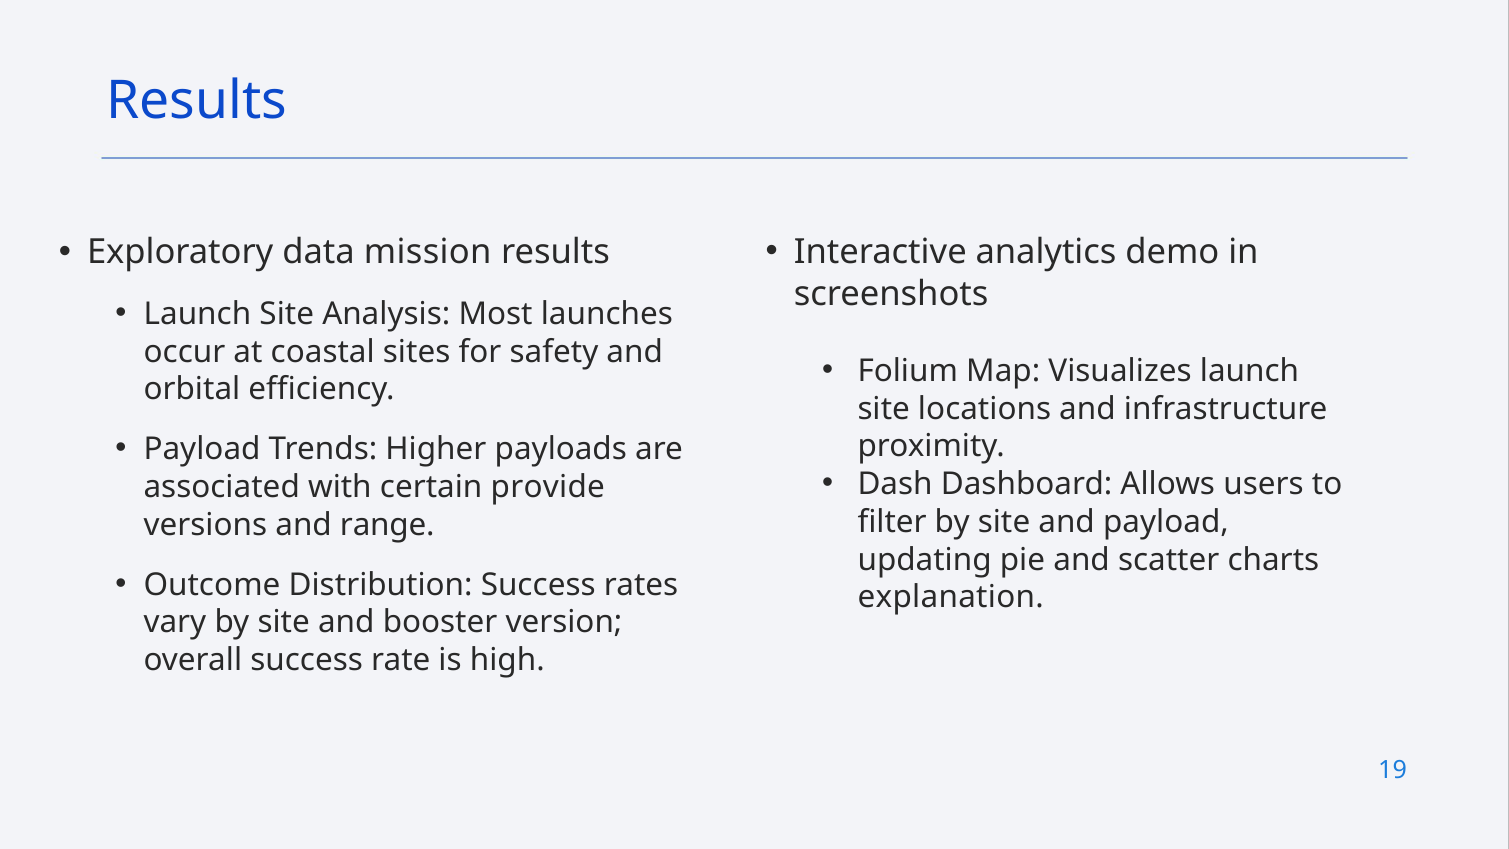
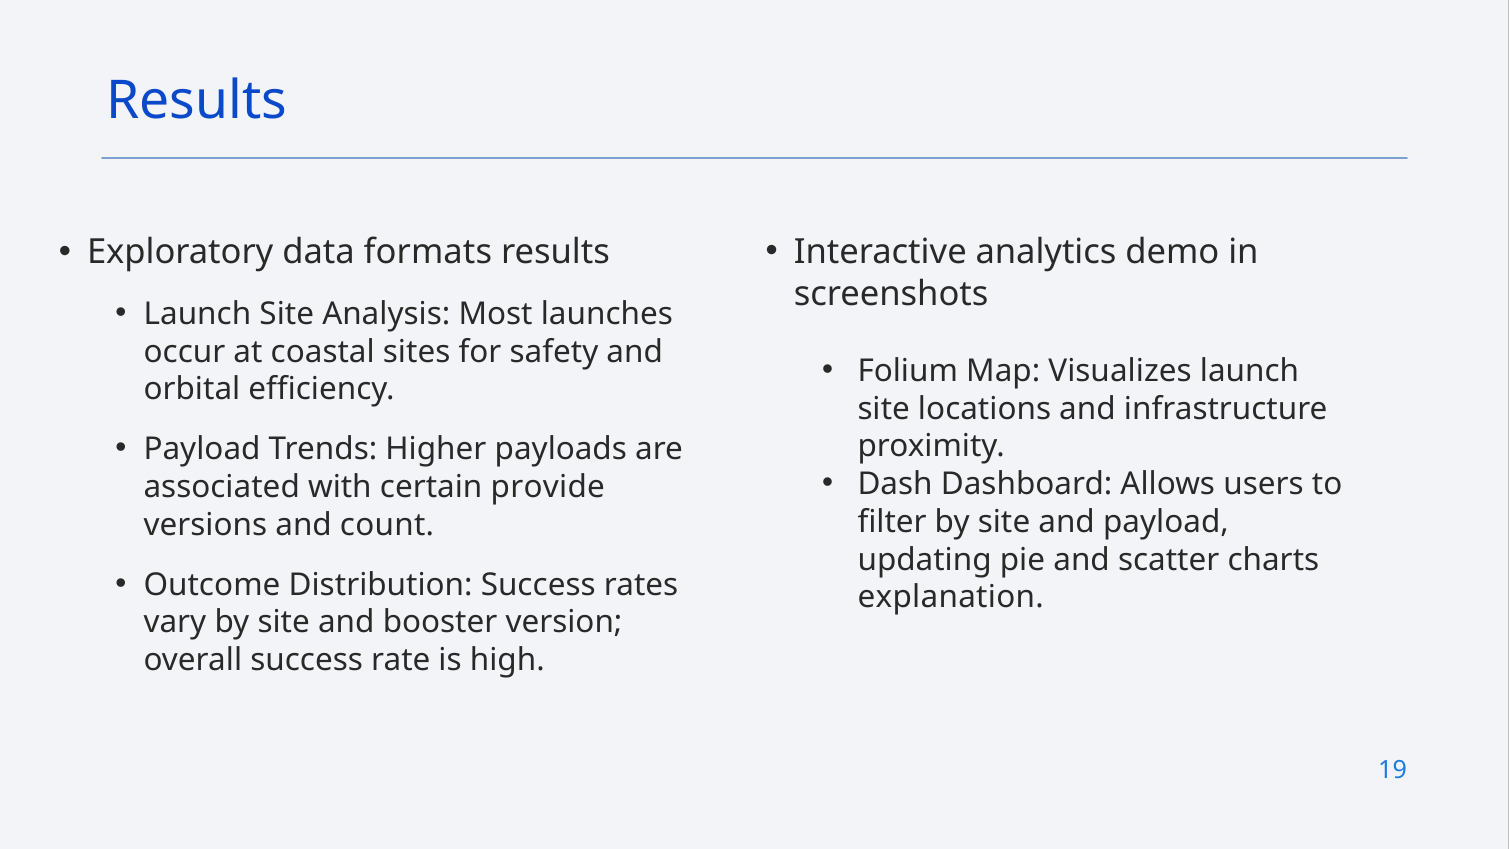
mission: mission -> formats
range: range -> count
